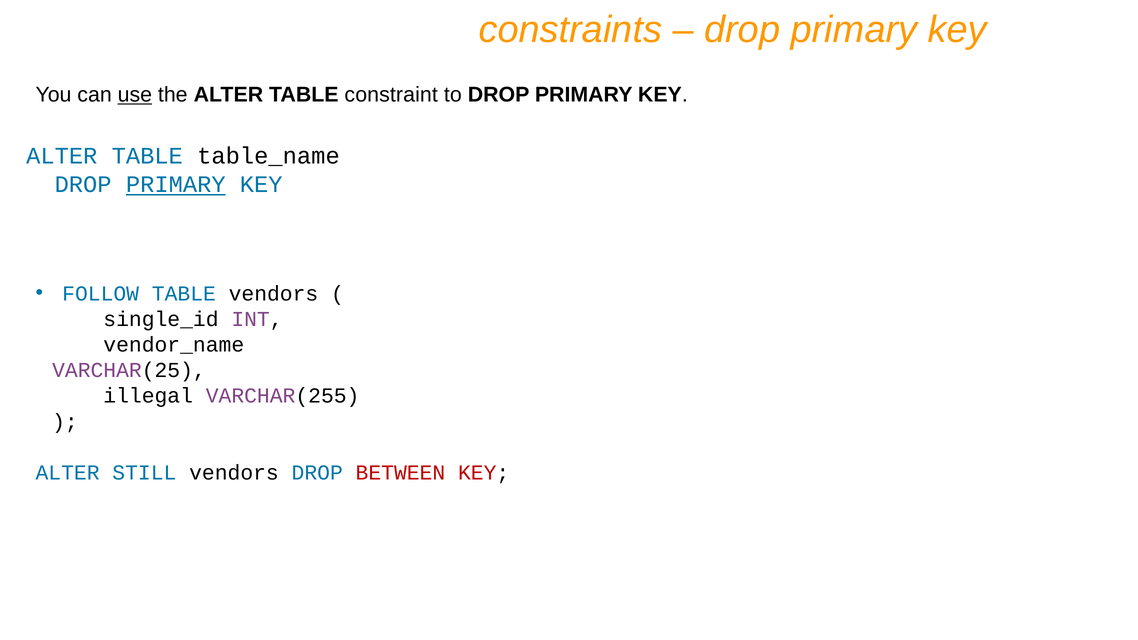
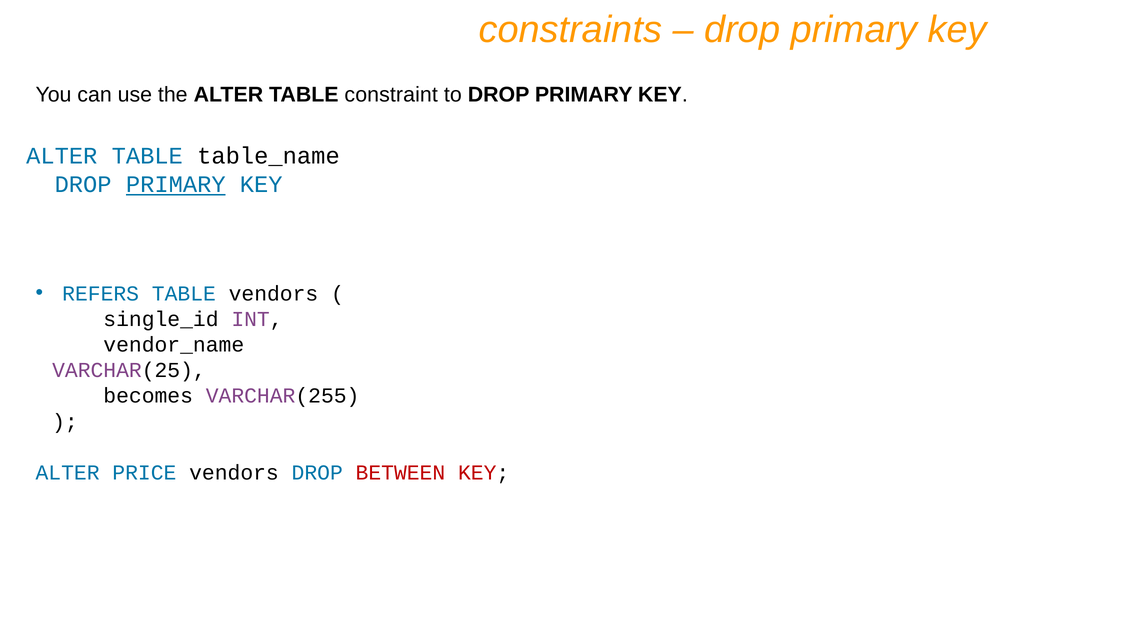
use underline: present -> none
FOLLOW: FOLLOW -> REFERS
illegal: illegal -> becomes
STILL: STILL -> PRICE
